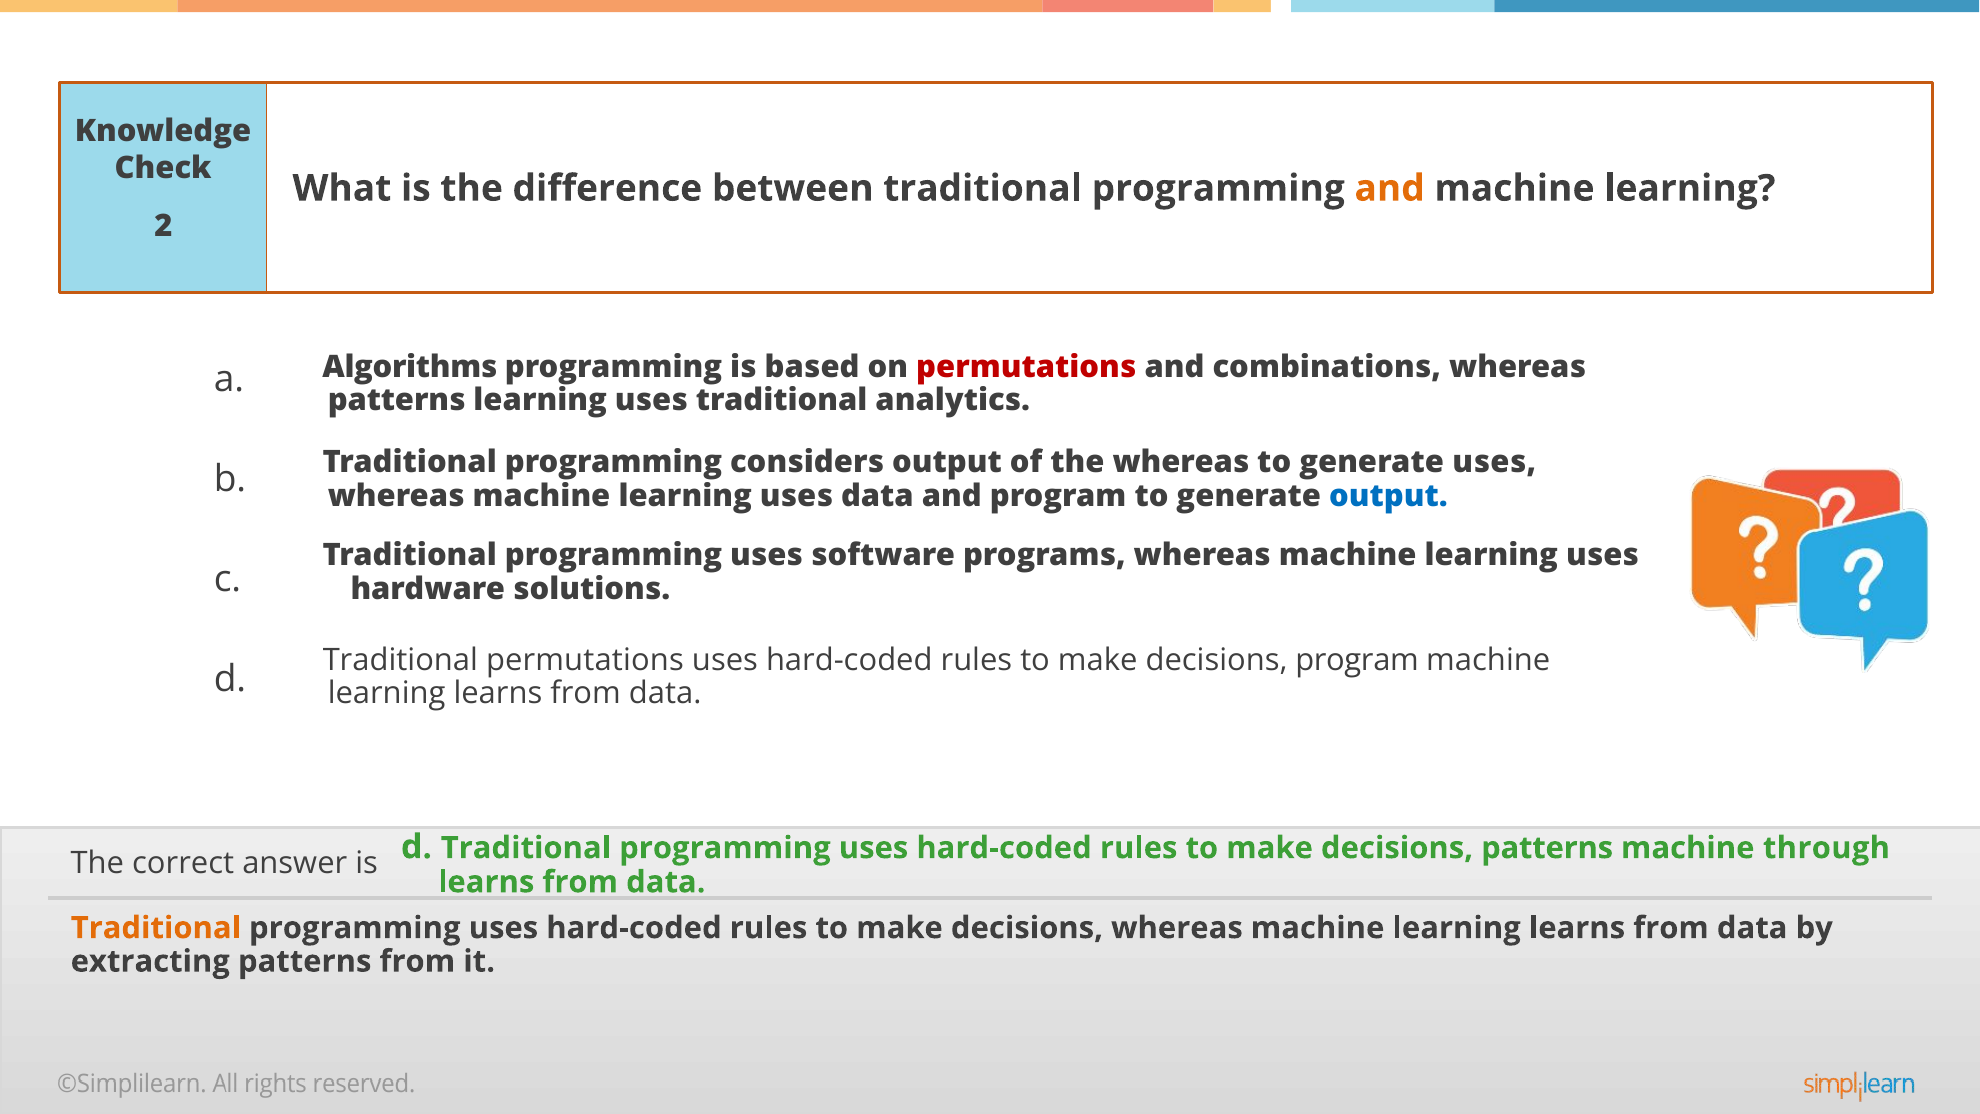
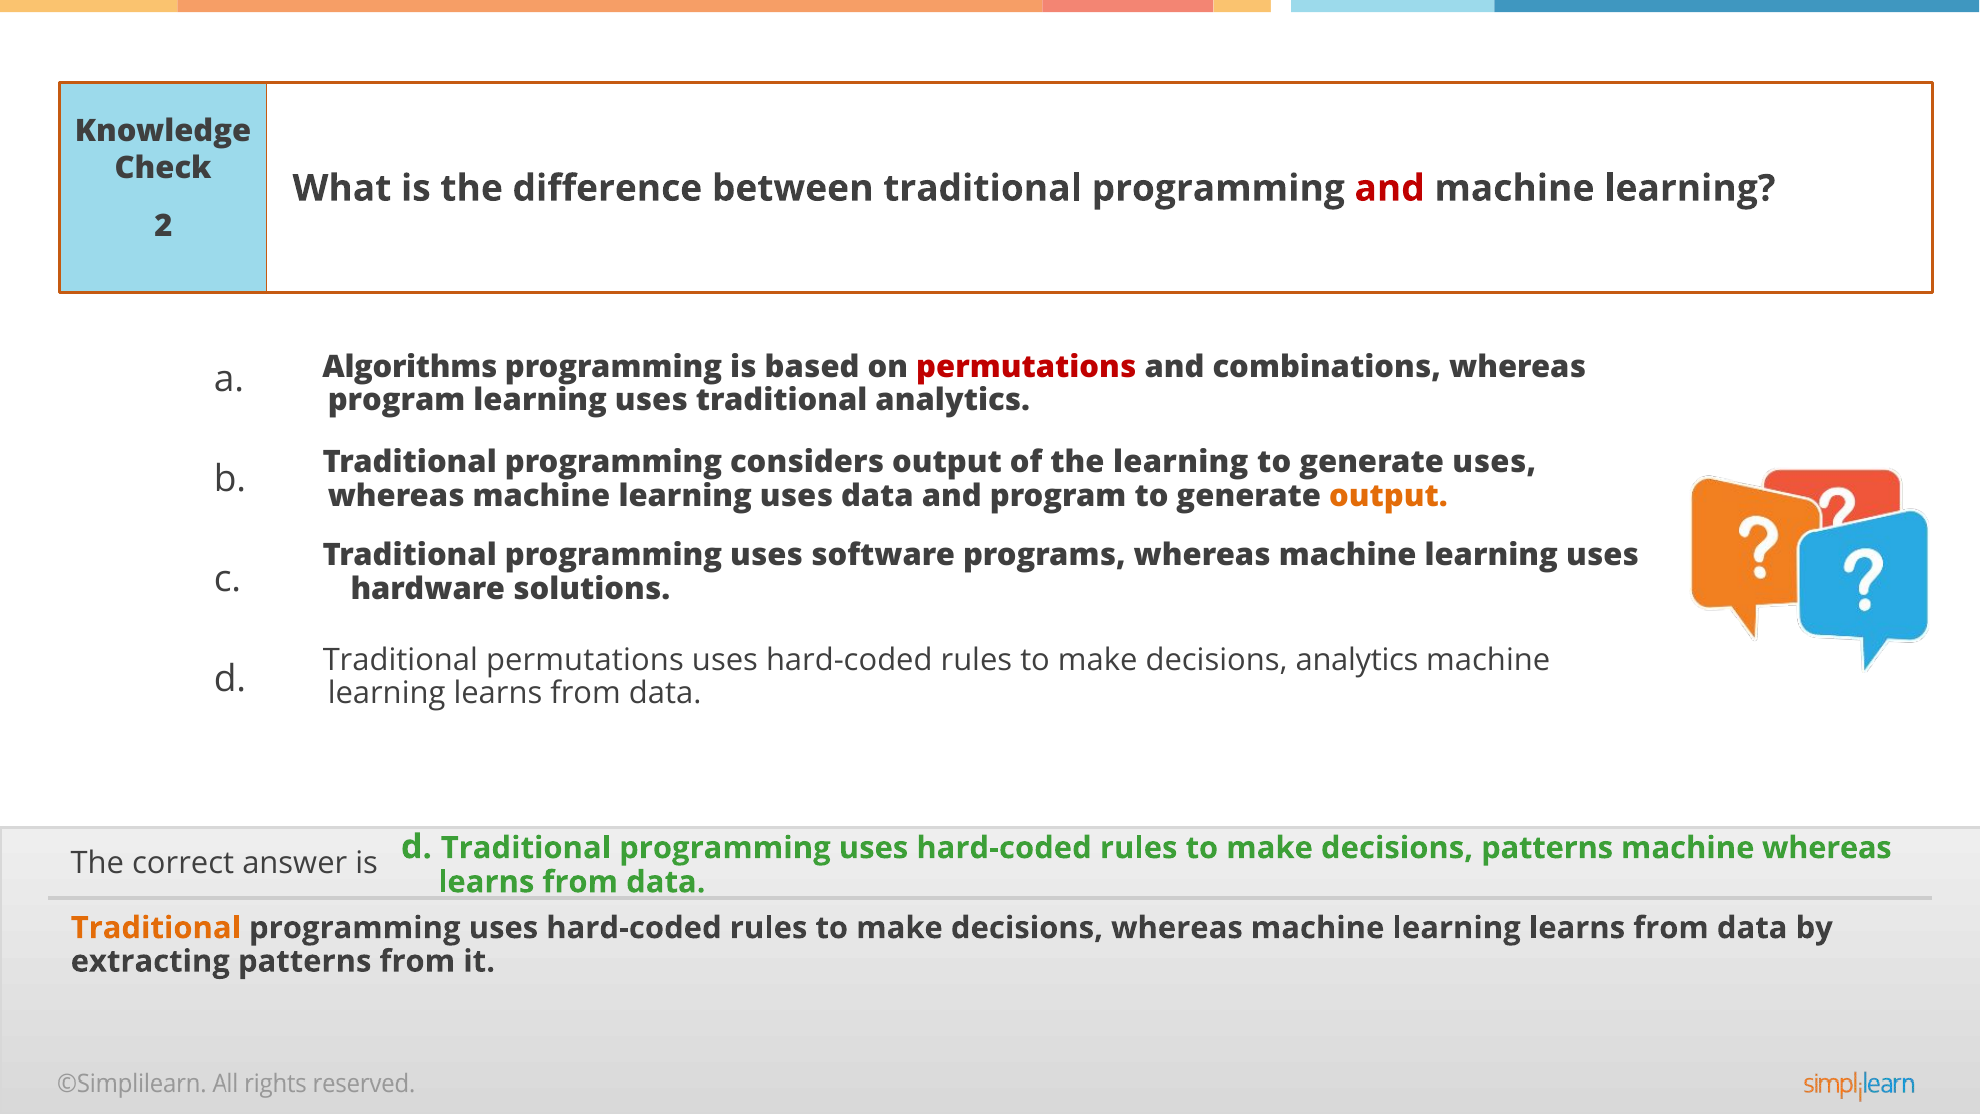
and at (1390, 188) colour: orange -> red
patterns at (397, 401): patterns -> program
the whereas: whereas -> learning
output at (1388, 496) colour: blue -> orange
decisions program: program -> analytics
machine through: through -> whereas
